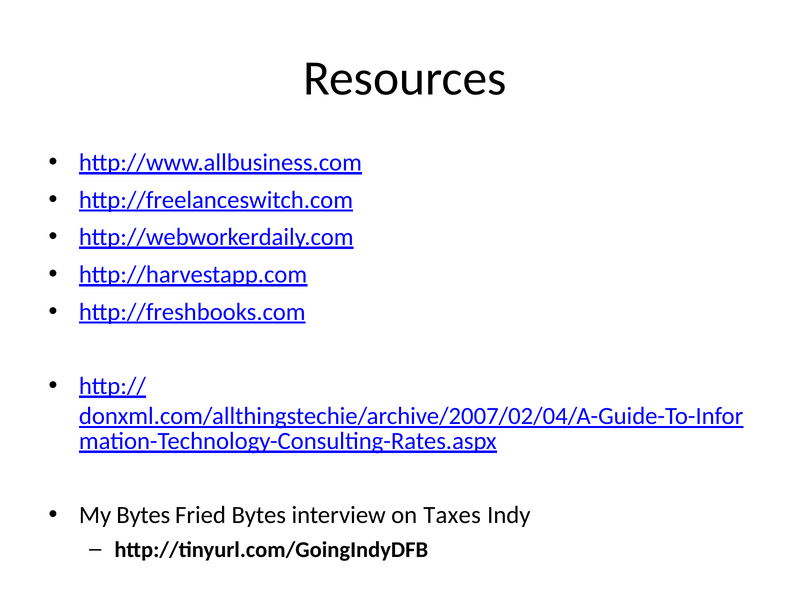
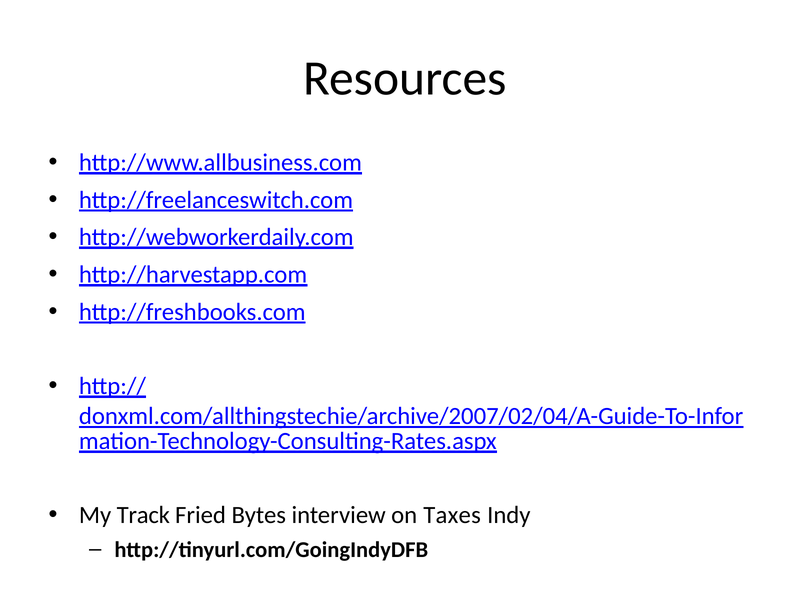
My Bytes: Bytes -> Track
